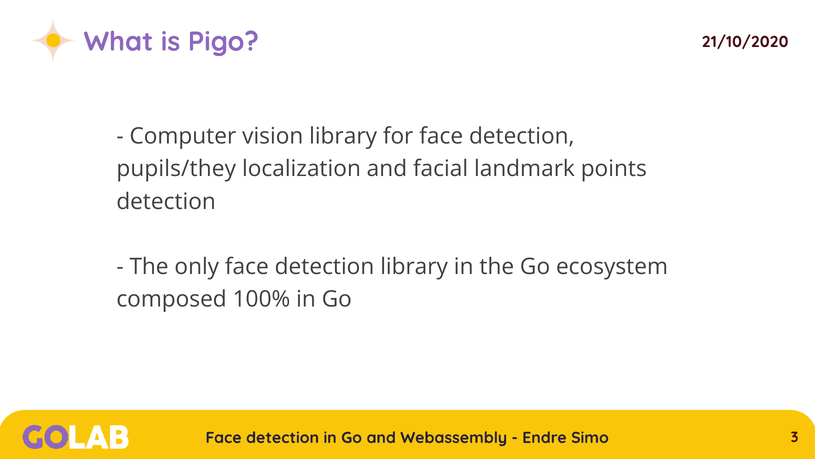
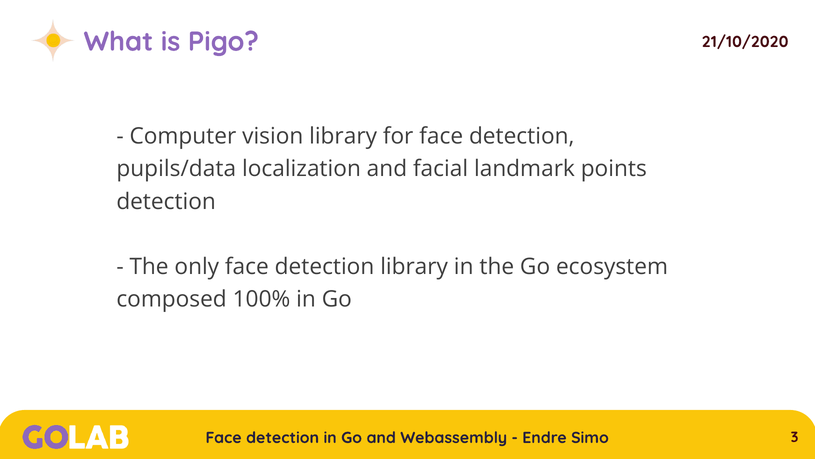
pupils/they: pupils/they -> pupils/data
